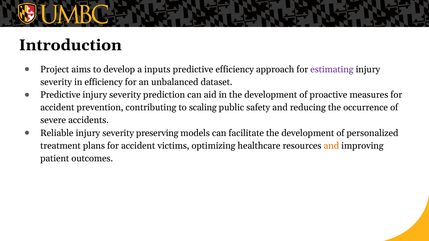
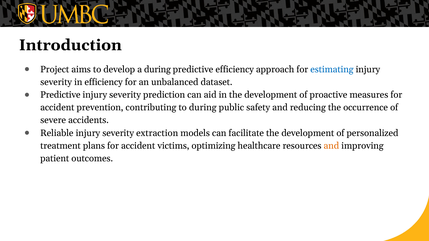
a inputs: inputs -> during
estimating colour: purple -> blue
to scaling: scaling -> during
preserving: preserving -> extraction
